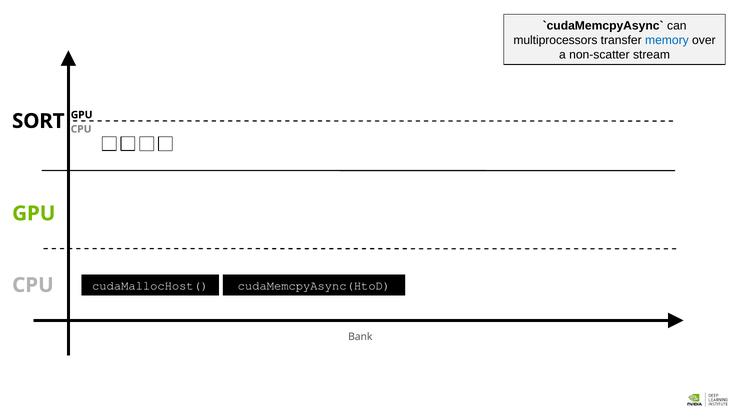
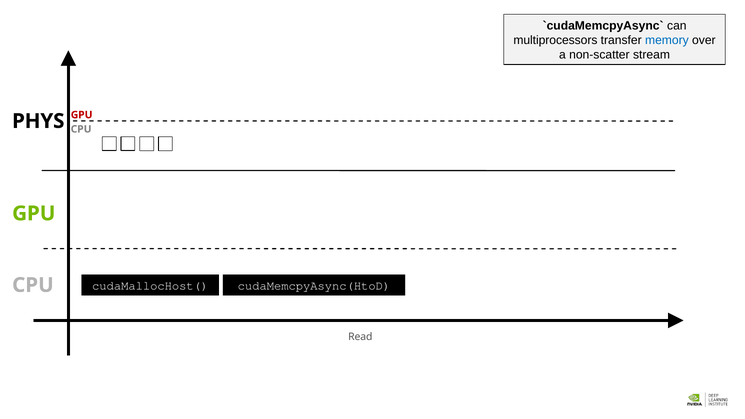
GPU at (82, 115) colour: black -> red
SORT: SORT -> PHYS
Bank: Bank -> Read
